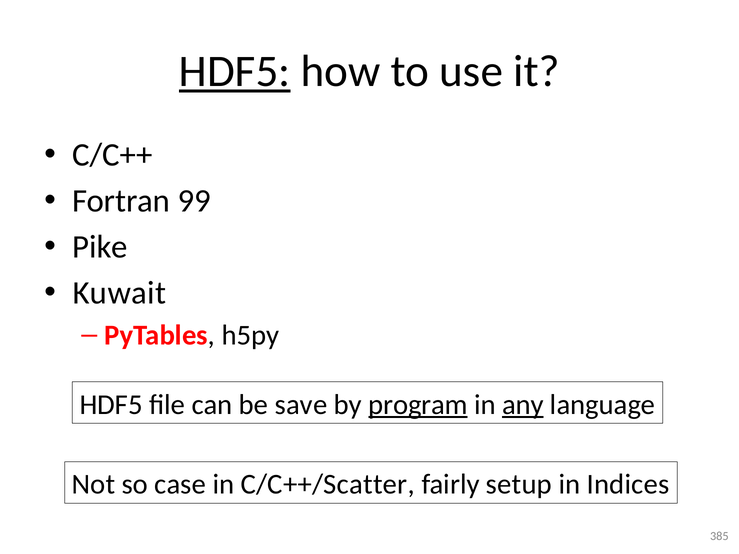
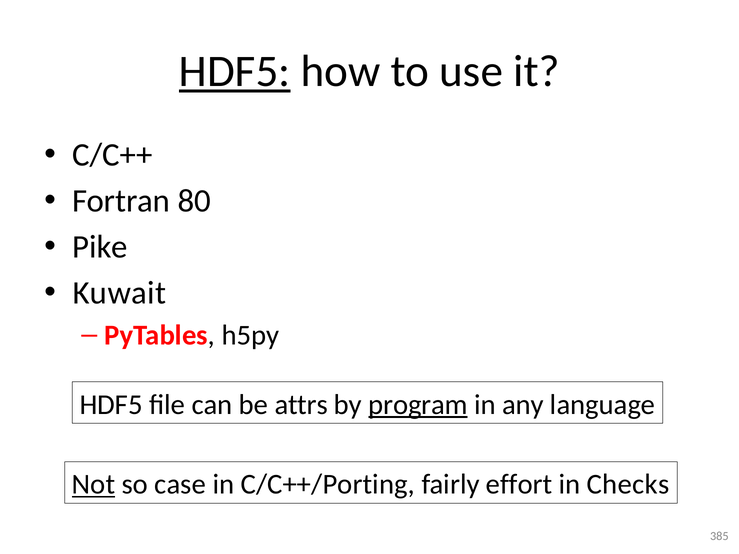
99: 99 -> 80
save: save -> attrs
any underline: present -> none
Not underline: none -> present
C/C++/Scatter: C/C++/Scatter -> C/C++/Porting
setup: setup -> effort
Indices: Indices -> Checks
